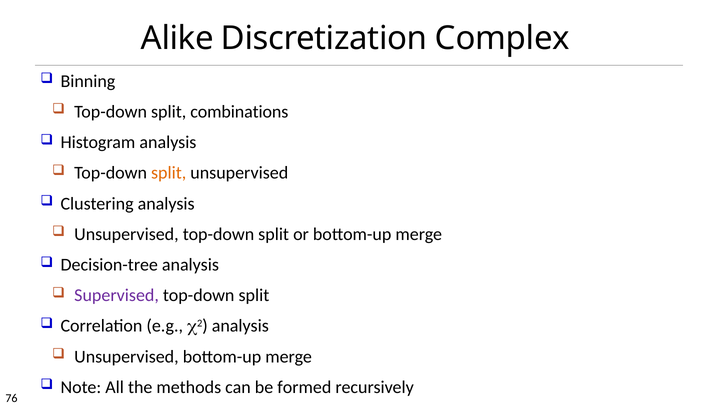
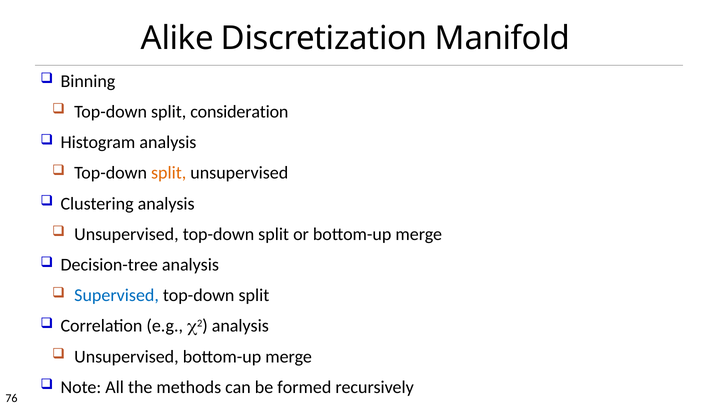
Complex: Complex -> Manifold
combinations: combinations -> consideration
Supervised colour: purple -> blue
